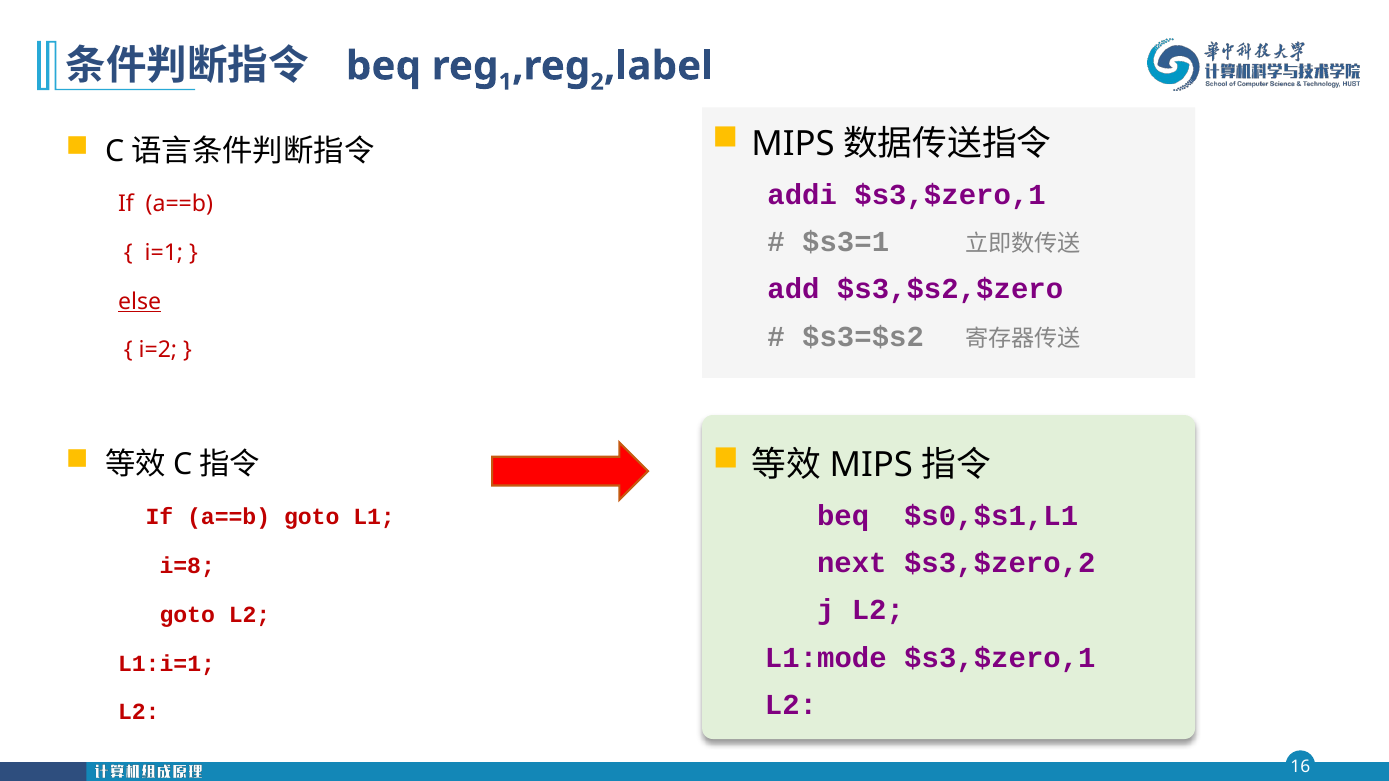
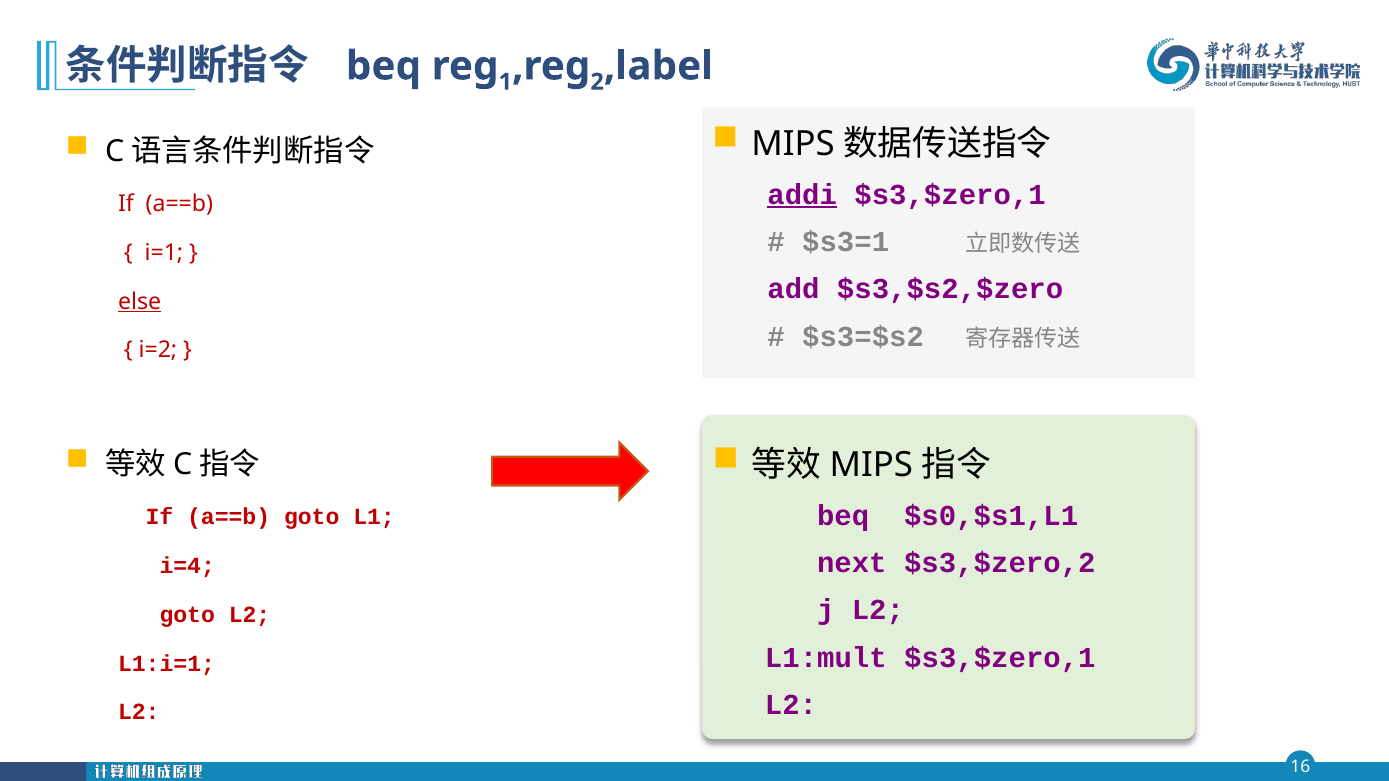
addi underline: none -> present
i=8: i=8 -> i=4
L1:mode: L1:mode -> L1:mult
